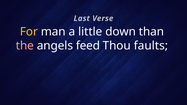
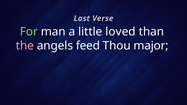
For colour: yellow -> light green
down: down -> loved
faults: faults -> major
